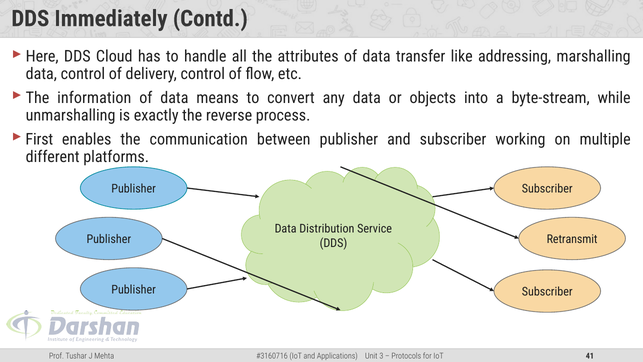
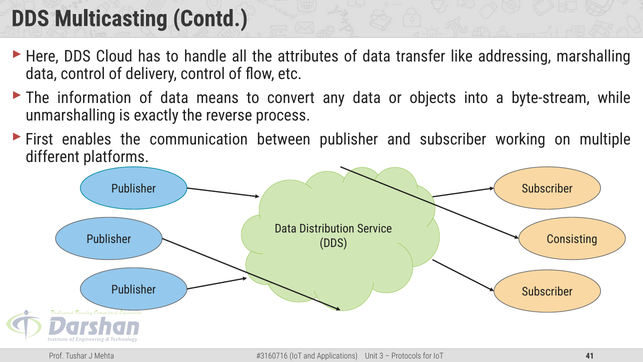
Immediately: Immediately -> Multicasting
Retransmit: Retransmit -> Consisting
